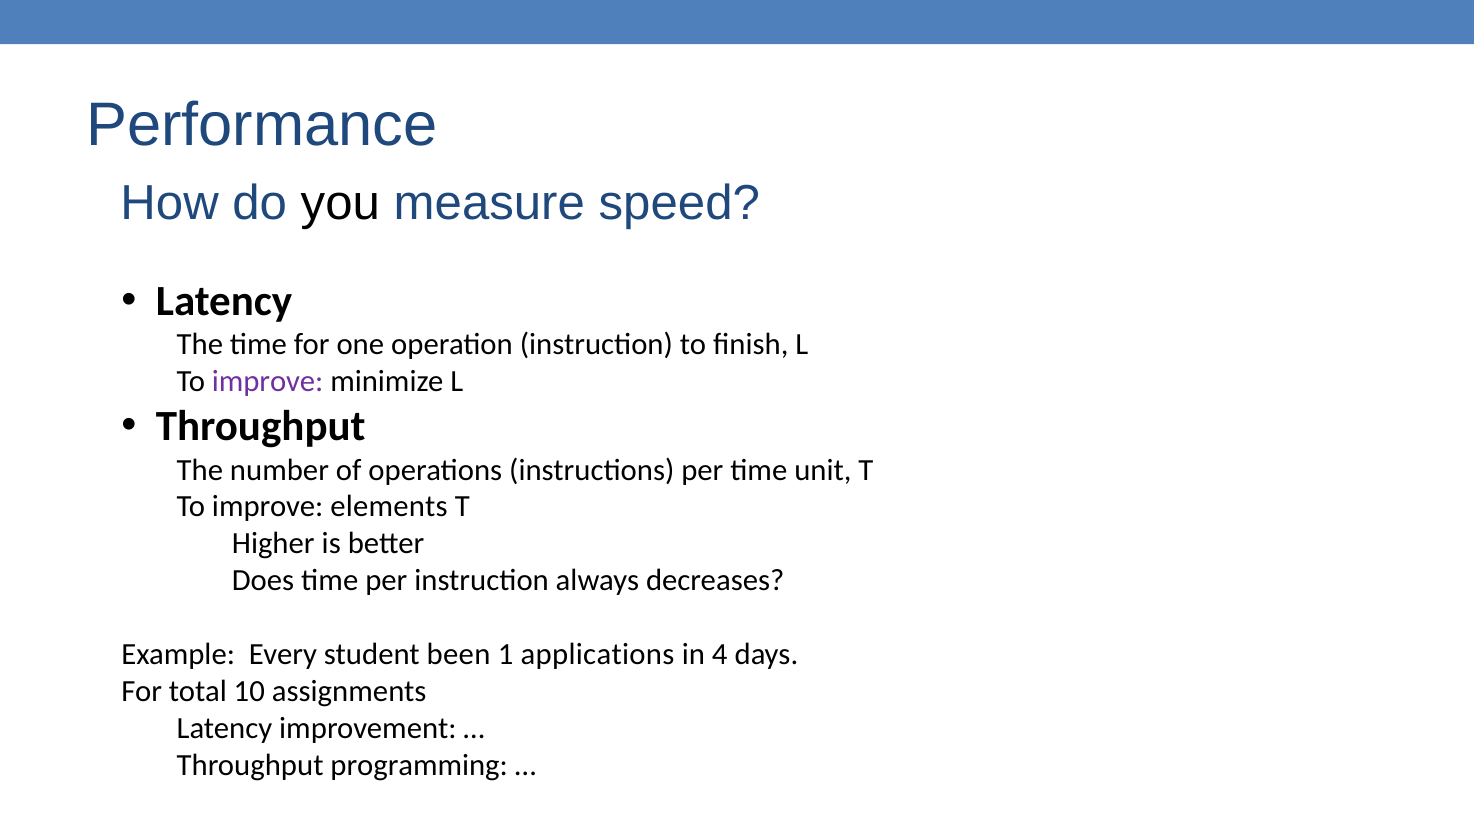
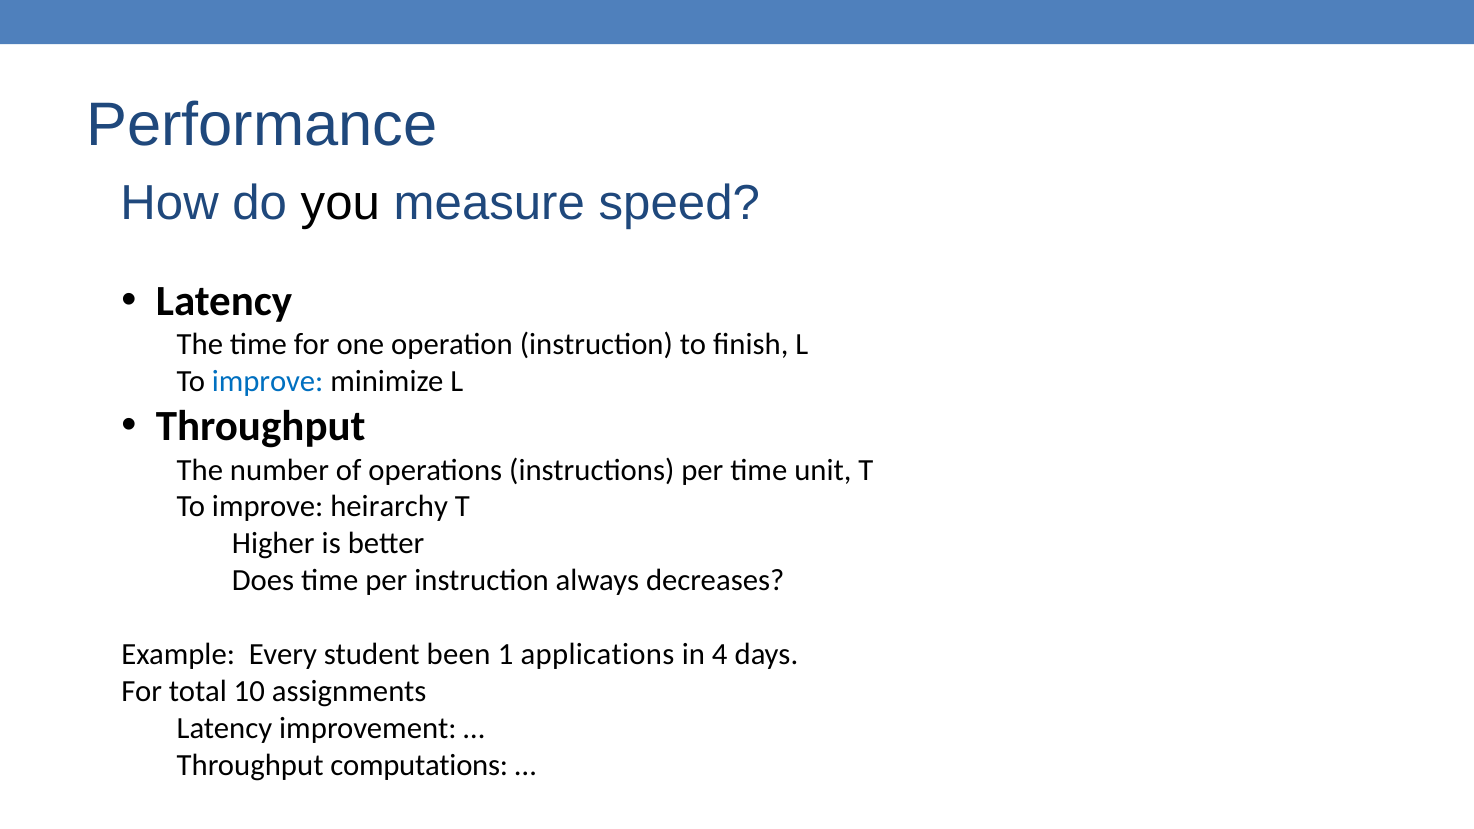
improve at (268, 382) colour: purple -> blue
elements: elements -> heirarchy
programming: programming -> computations
